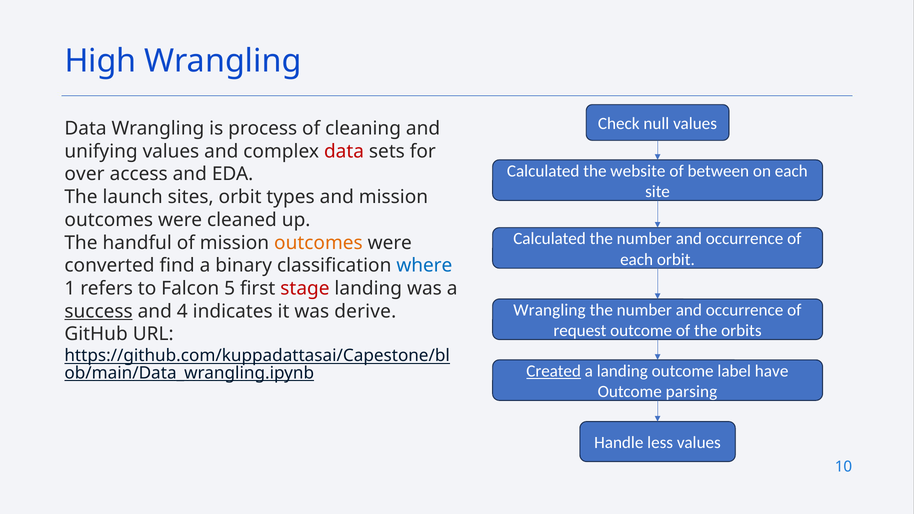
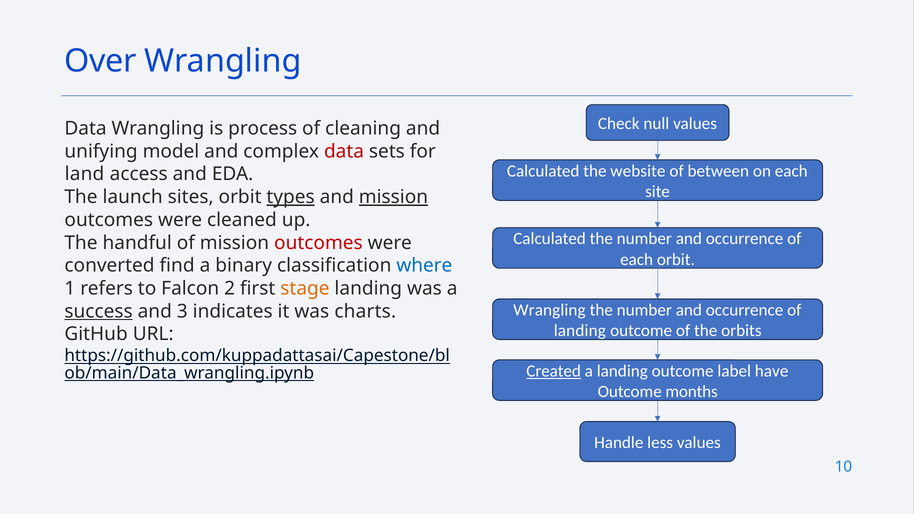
High: High -> Over
unifying values: values -> model
over: over -> land
types underline: none -> present
mission at (393, 197) underline: none -> present
outcomes at (318, 243) colour: orange -> red
5: 5 -> 2
stage colour: red -> orange
4: 4 -> 3
derive: derive -> charts
request at (580, 331): request -> landing
parsing: parsing -> months
